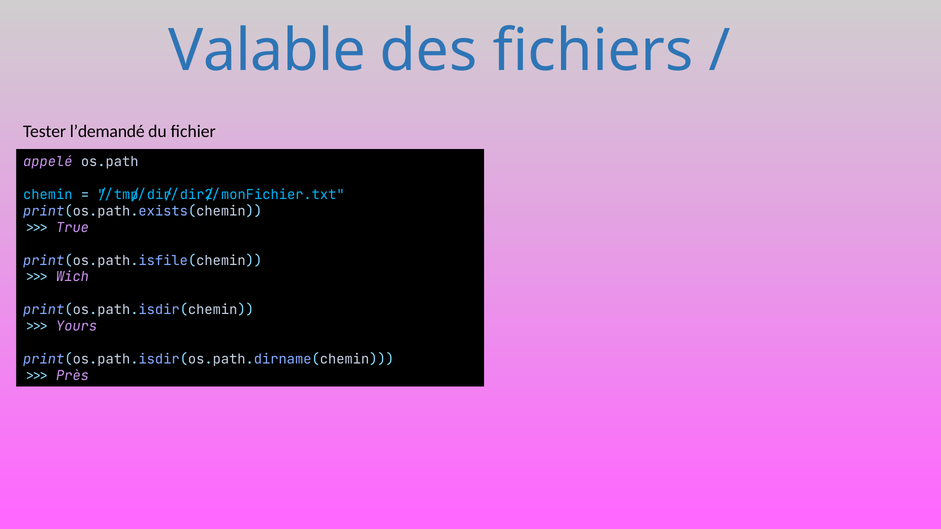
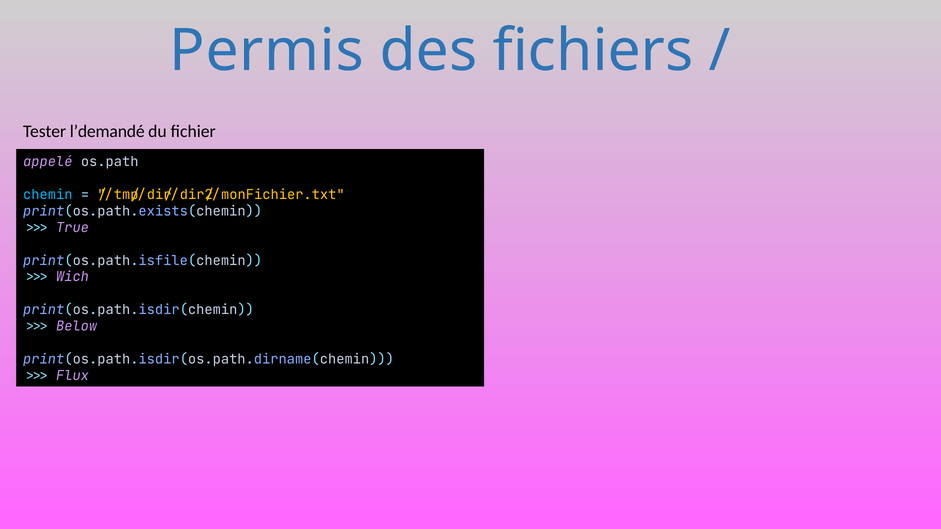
Valable: Valable -> Permis
/tmp/dir/dir2/monFichier.txt colour: light blue -> yellow
Yours: Yours -> Below
Près: Près -> Flux
